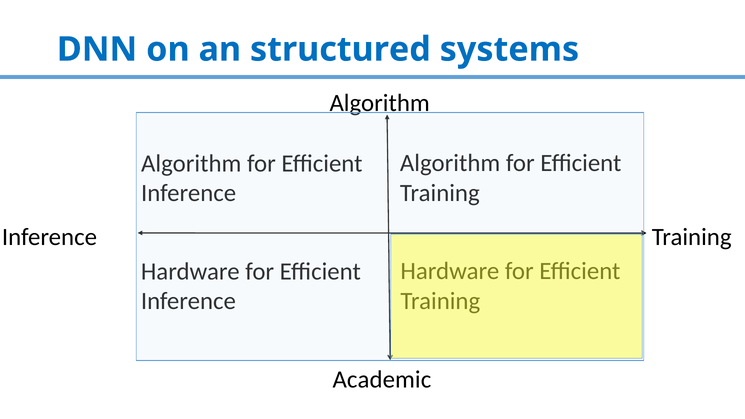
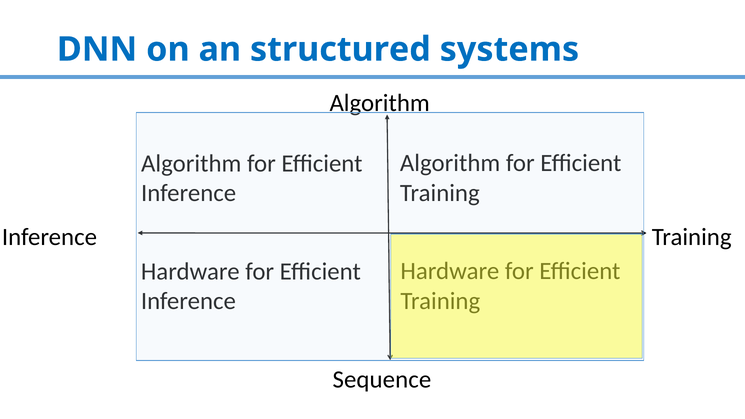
Academic: Academic -> Sequence
